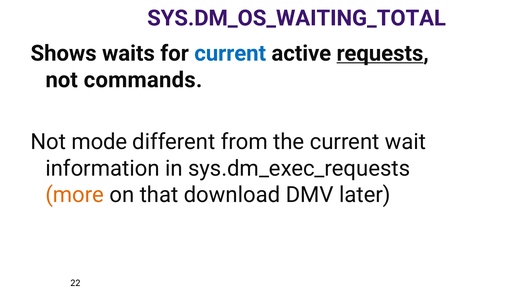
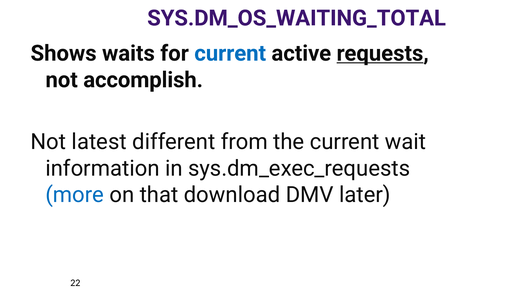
commands: commands -> accomplish
mode: mode -> latest
more colour: orange -> blue
